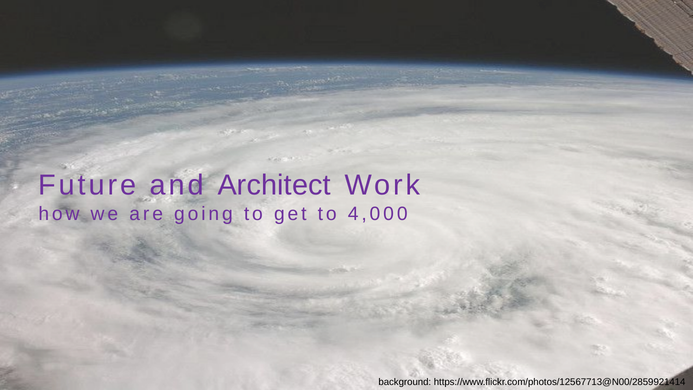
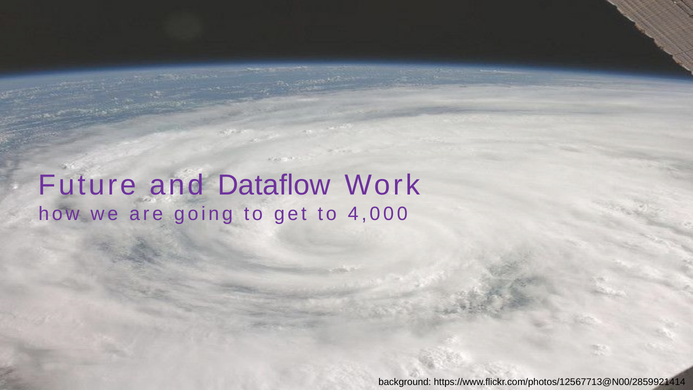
Architect: Architect -> Dataflow
